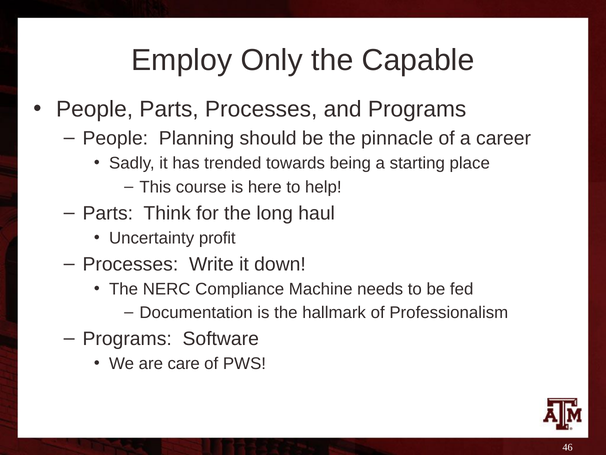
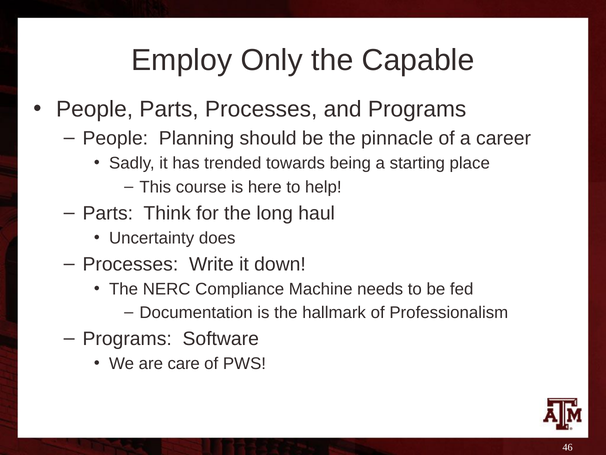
profit: profit -> does
